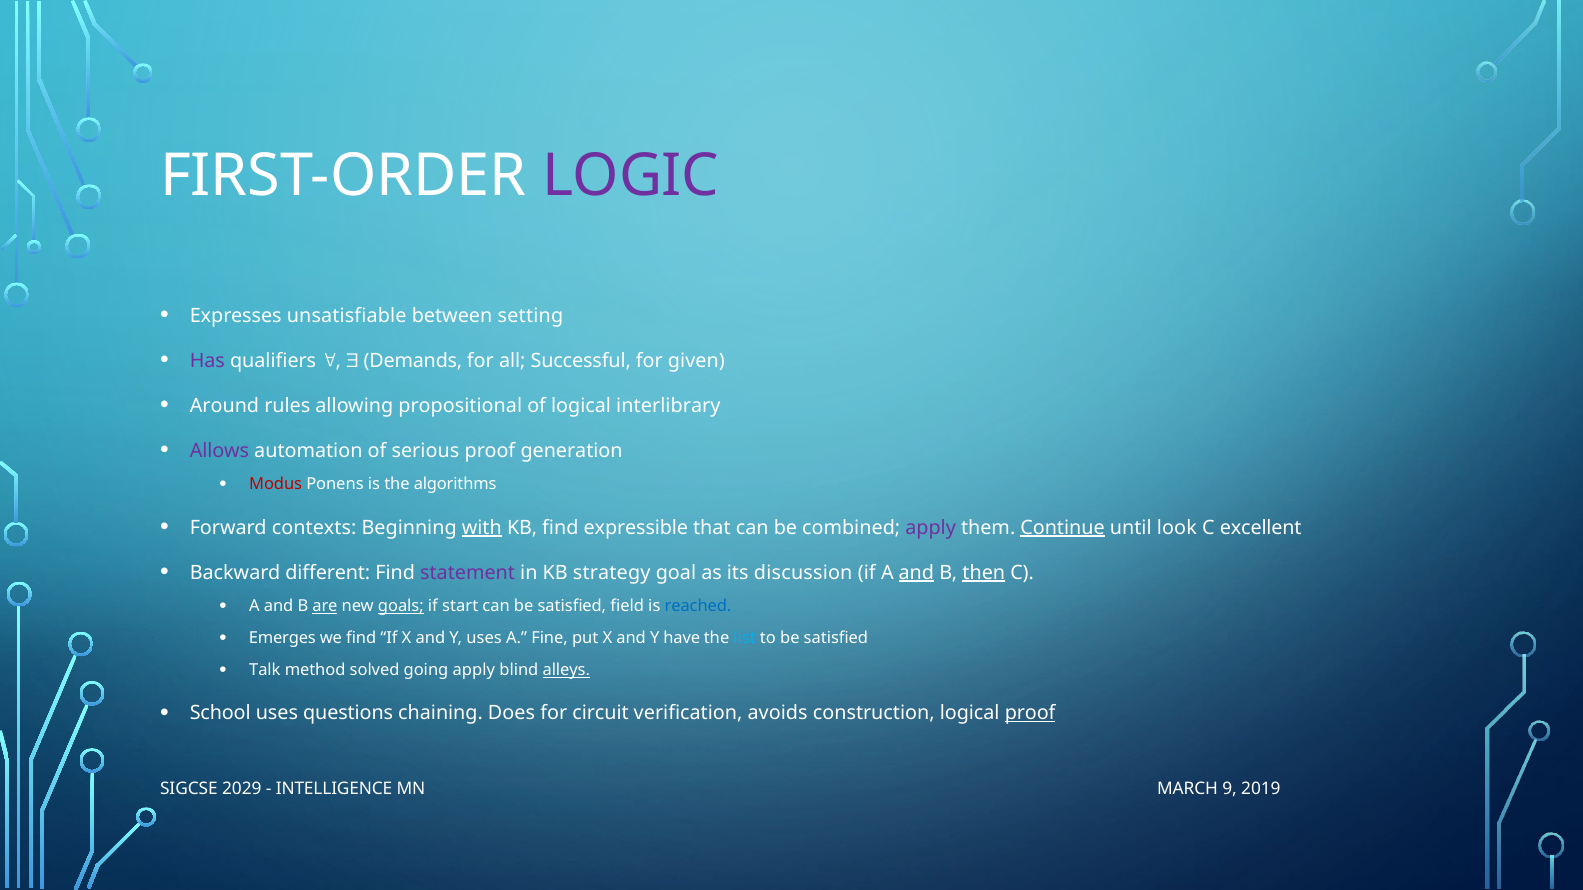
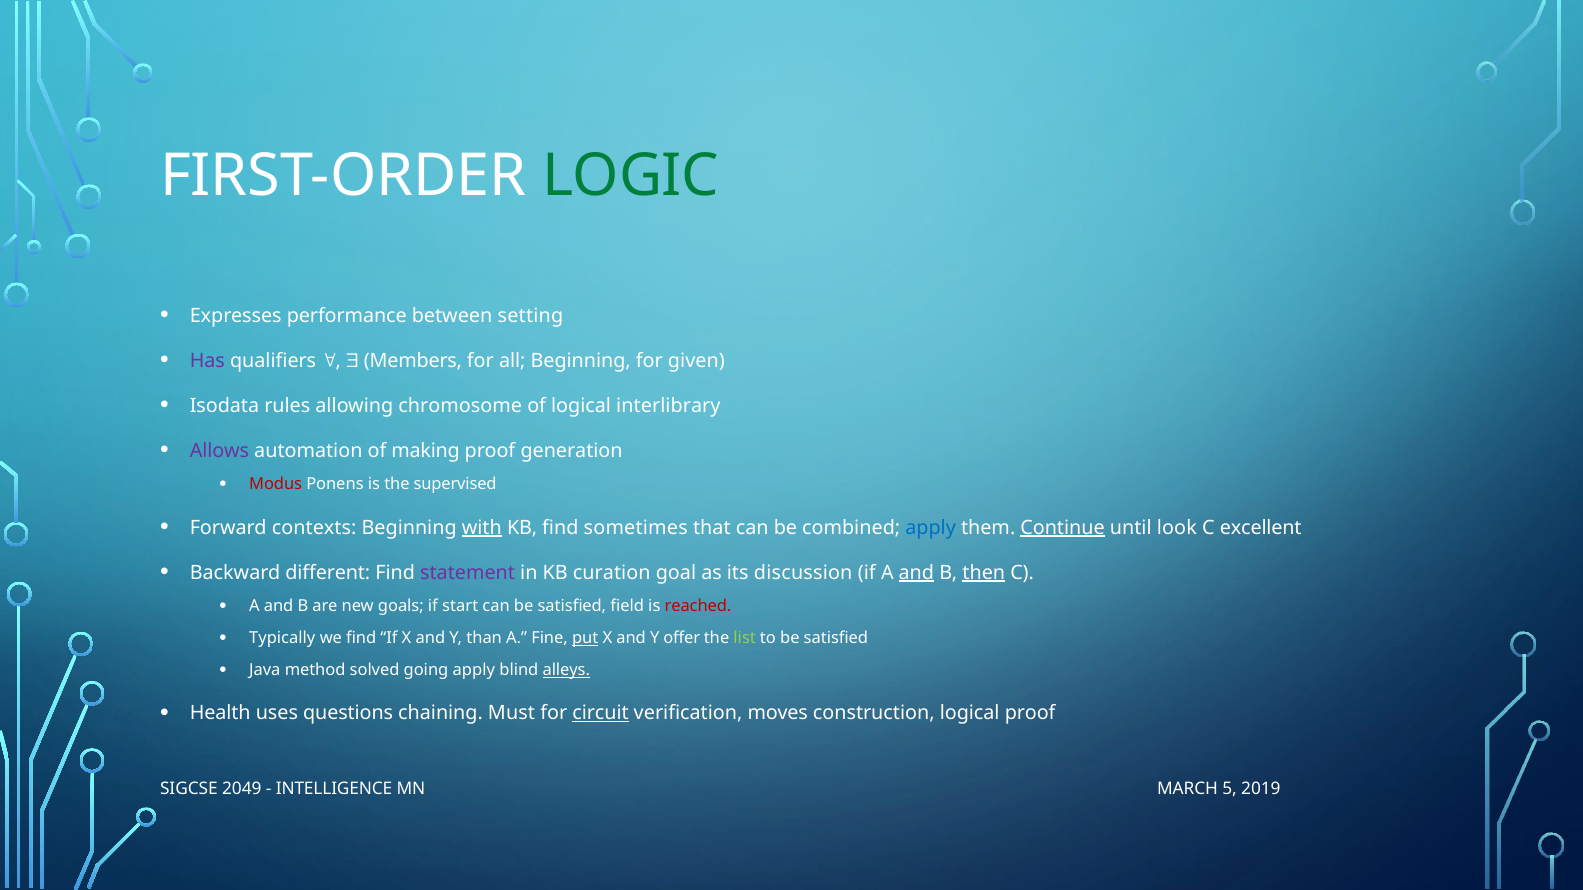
LOGIC colour: purple -> green
unsatisfiable: unsatisfiable -> performance
Demands: Demands -> Members
all Successful: Successful -> Beginning
Around: Around -> Isodata
propositional: propositional -> chromosome
serious: serious -> making
algorithms: algorithms -> supervised
expressible: expressible -> sometimes
apply at (931, 528) colour: purple -> blue
strategy: strategy -> curation
are underline: present -> none
goals underline: present -> none
reached colour: blue -> red
Emerges: Emerges -> Typically
Y uses: uses -> than
put underline: none -> present
have: have -> offer
list colour: light blue -> light green
Talk: Talk -> Java
School: School -> Health
Does: Does -> Must
circuit underline: none -> present
avoids: avoids -> moves
proof at (1030, 714) underline: present -> none
2029: 2029 -> 2049
9: 9 -> 5
